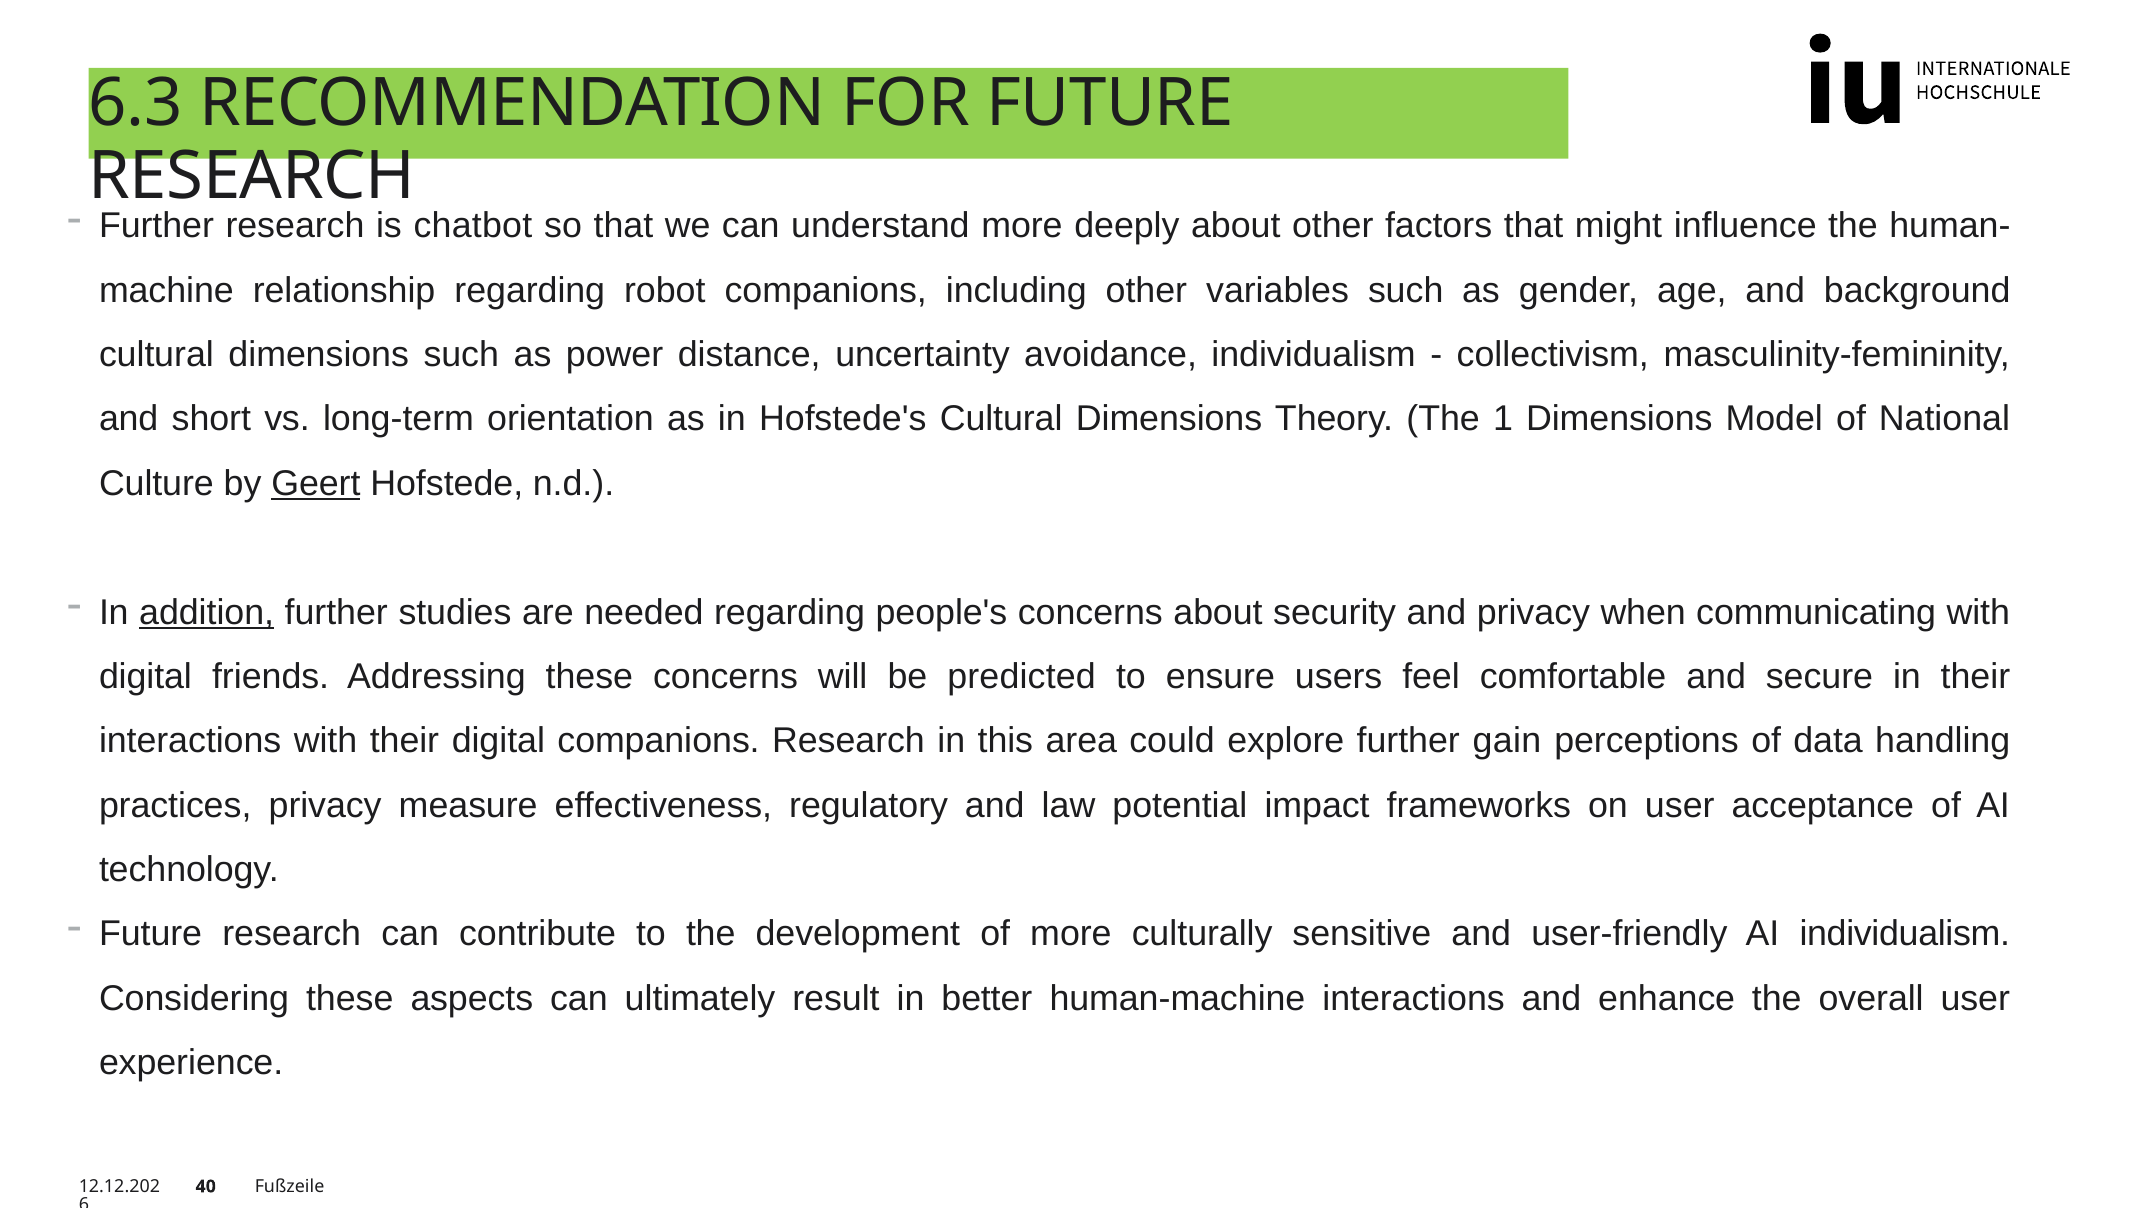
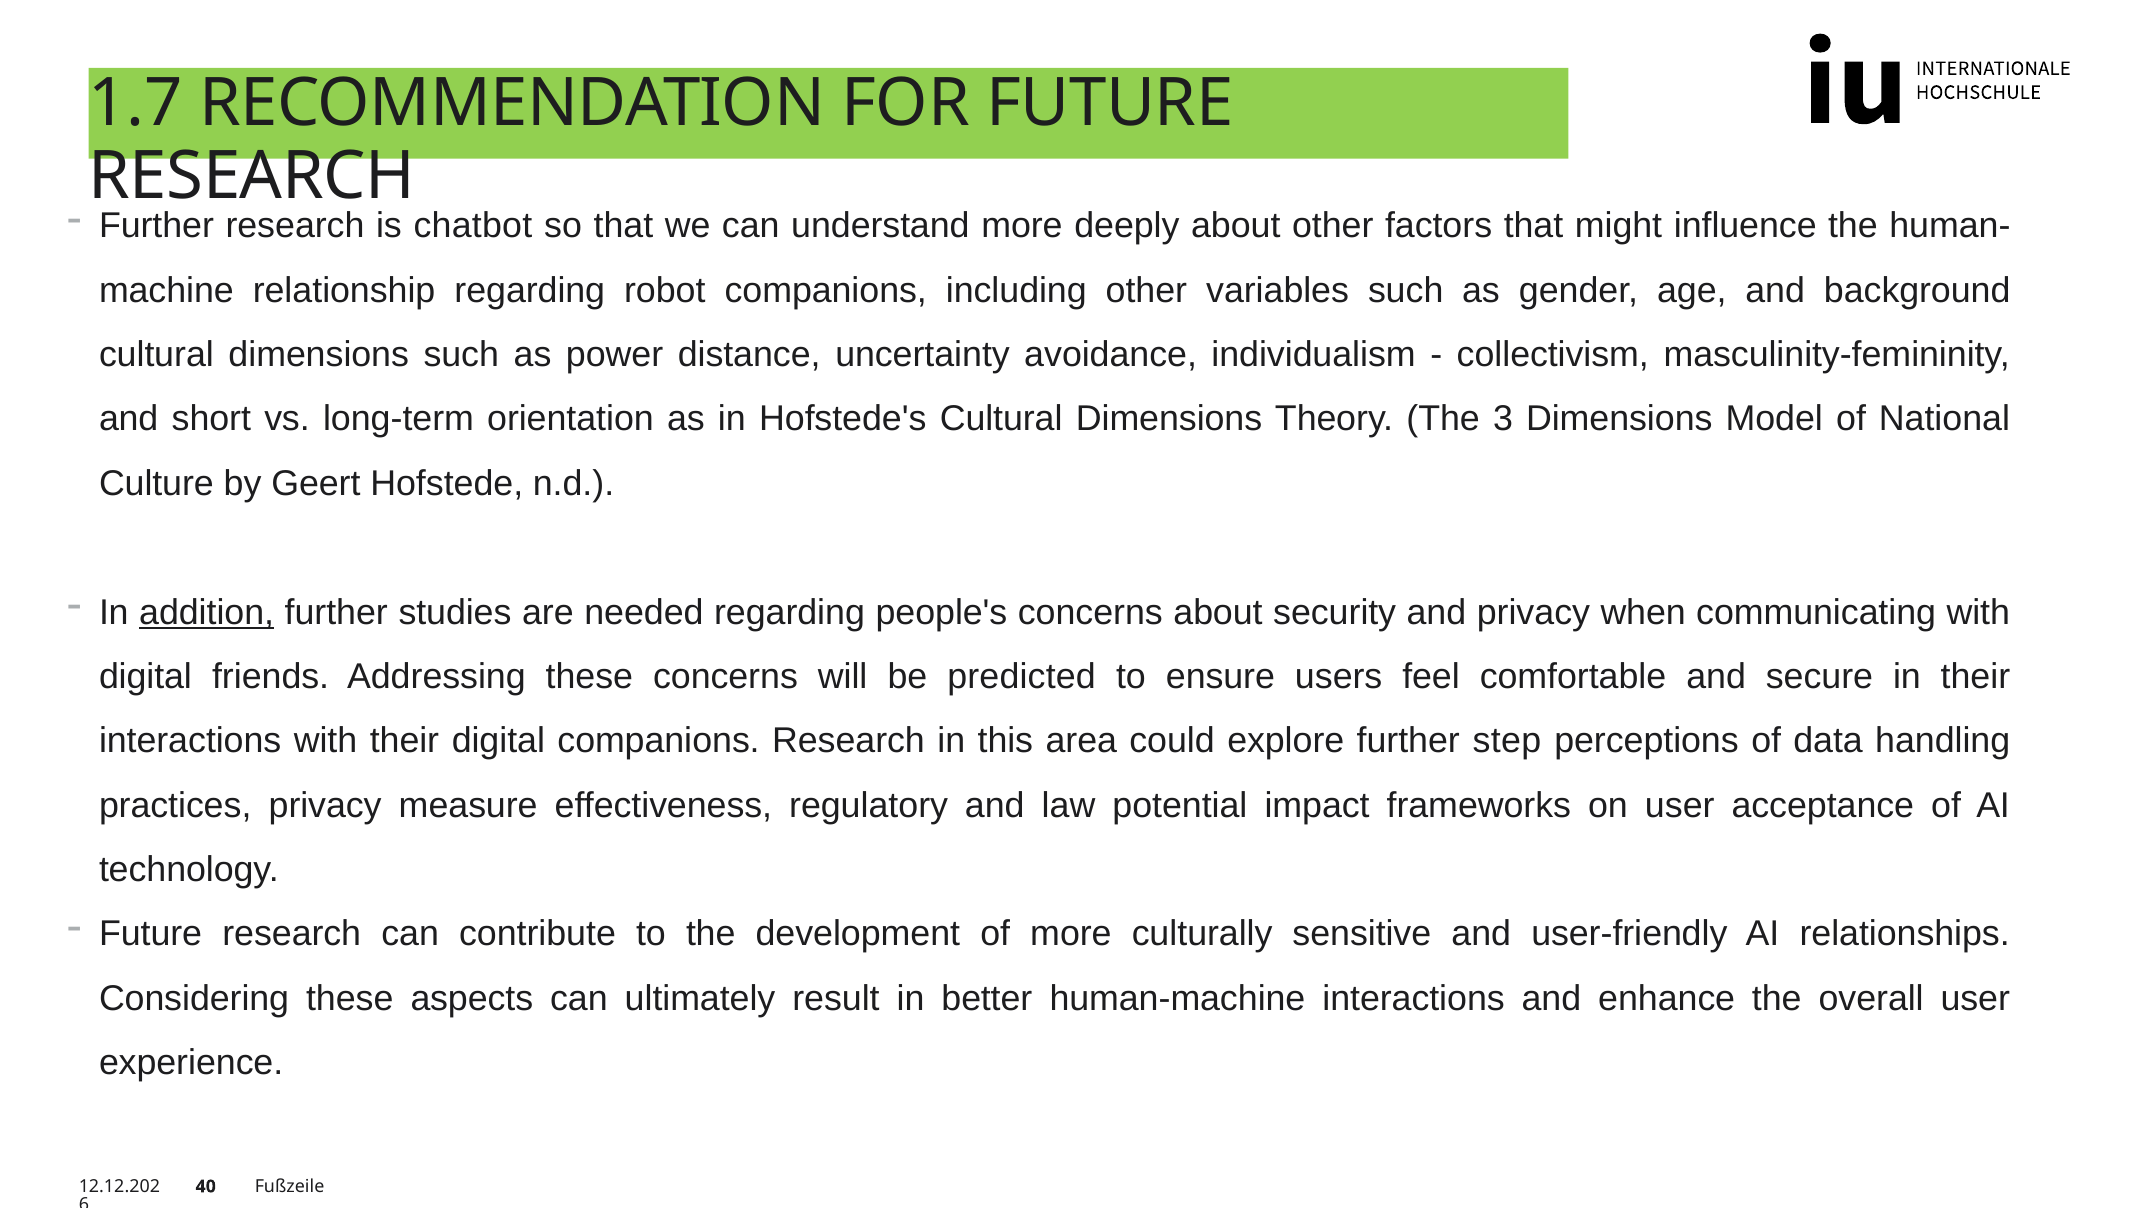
6.3: 6.3 -> 1.7
1: 1 -> 3
Geert underline: present -> none
gain: gain -> step
AI individualism: individualism -> relationships
